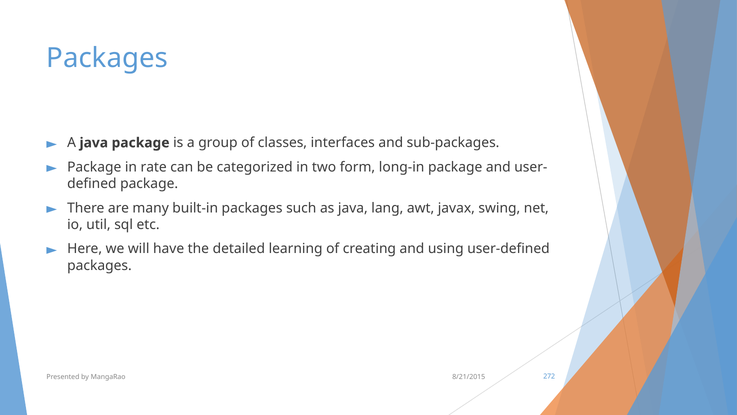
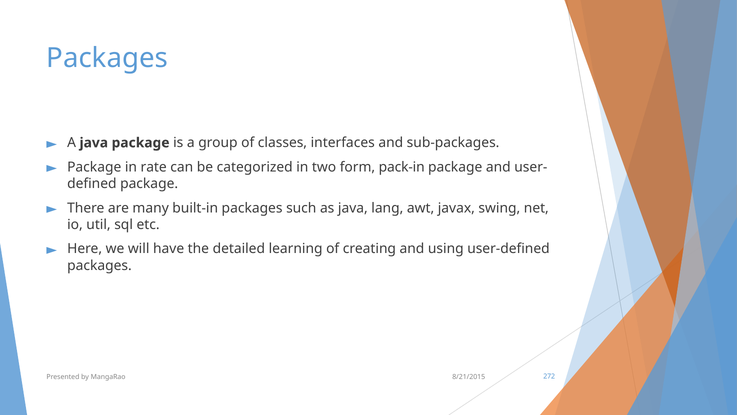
long-in: long-in -> pack-in
